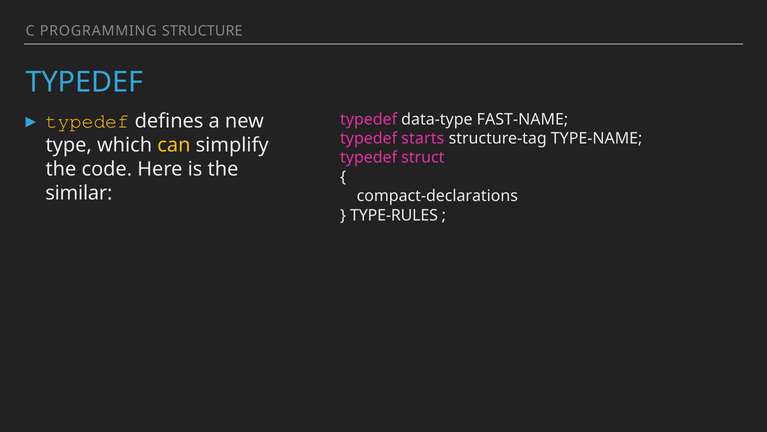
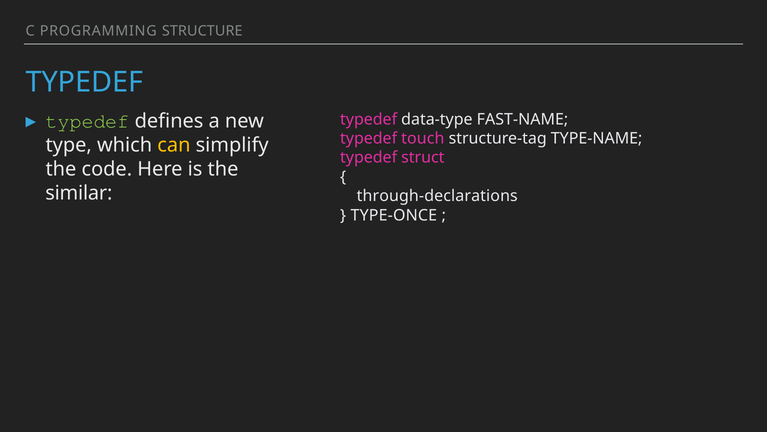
typedef at (88, 121) colour: yellow -> light green
starts: starts -> touch
compact-declarations: compact-declarations -> through-declarations
TYPE-RULES: TYPE-RULES -> TYPE-ONCE
